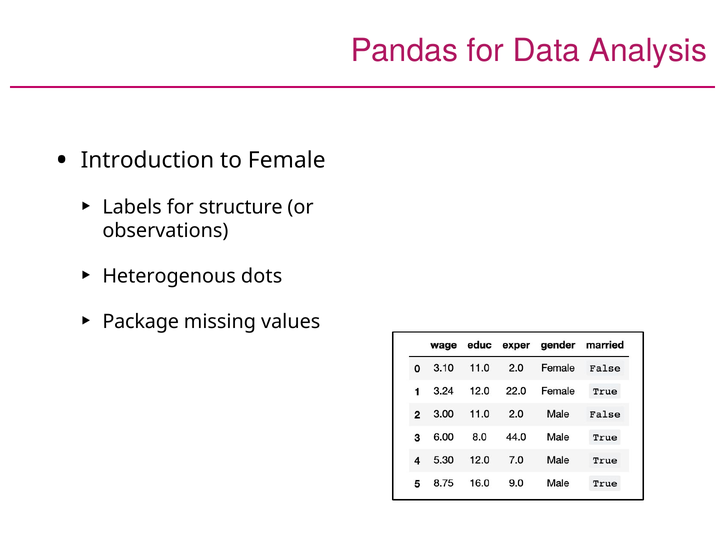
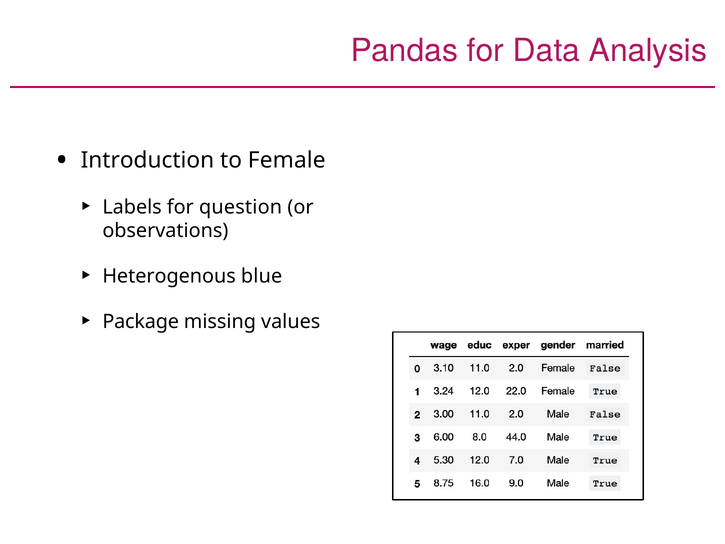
structure: structure -> question
dots: dots -> blue
